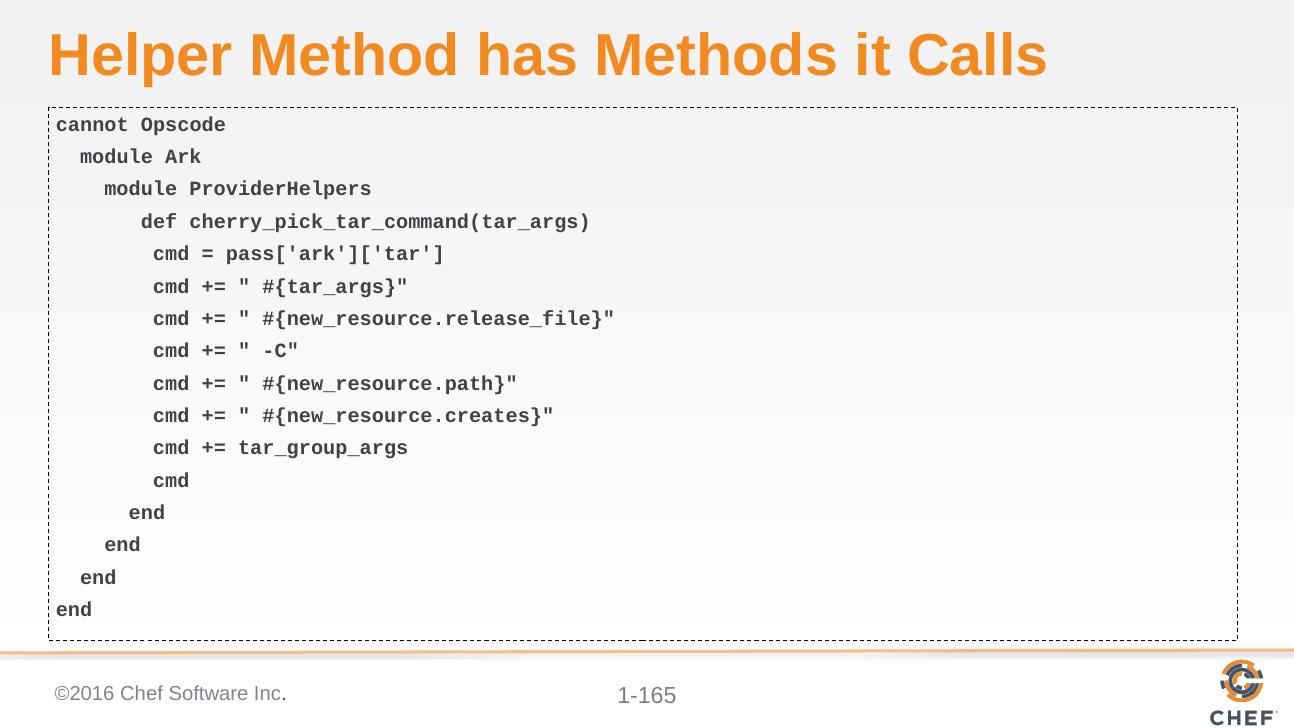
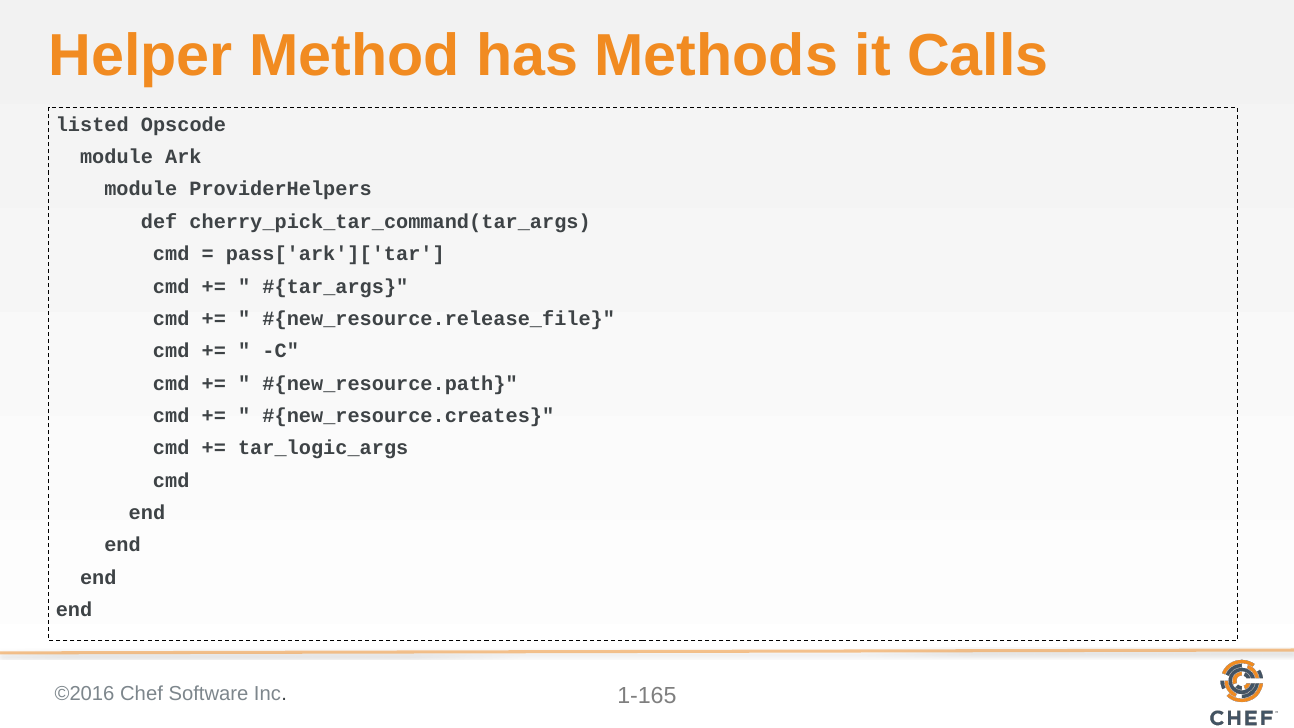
cannot: cannot -> listed
tar_group_args: tar_group_args -> tar_logic_args
